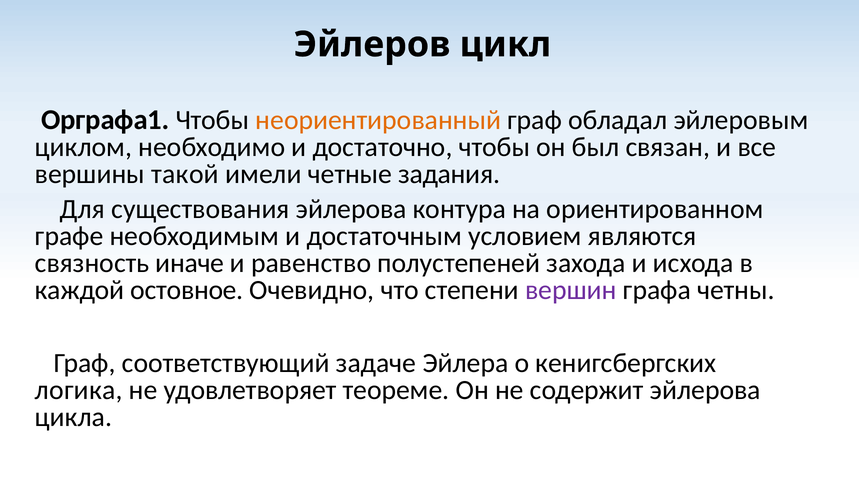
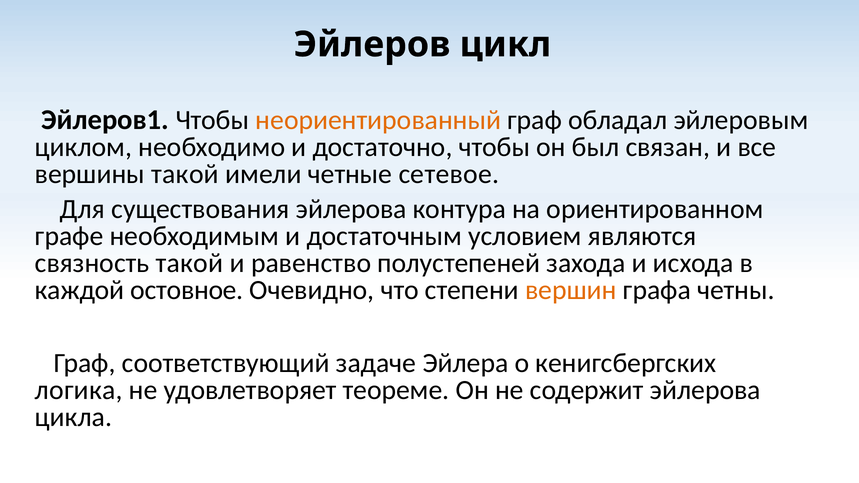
Орграфа1: Орграфа1 -> Эйлеров1
задания: задания -> сетевое
связность иначе: иначе -> такой
вершин colour: purple -> orange
